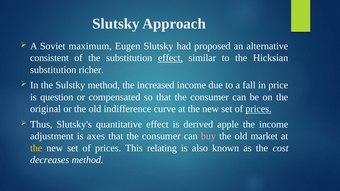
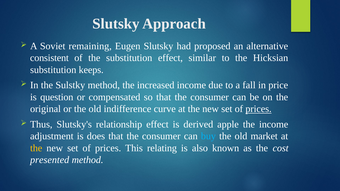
maximum: maximum -> remaining
effect at (170, 58) underline: present -> none
richer: richer -> keeps
quantitative: quantitative -> relationship
axes: axes -> does
buy colour: pink -> light blue
decreases: decreases -> presented
